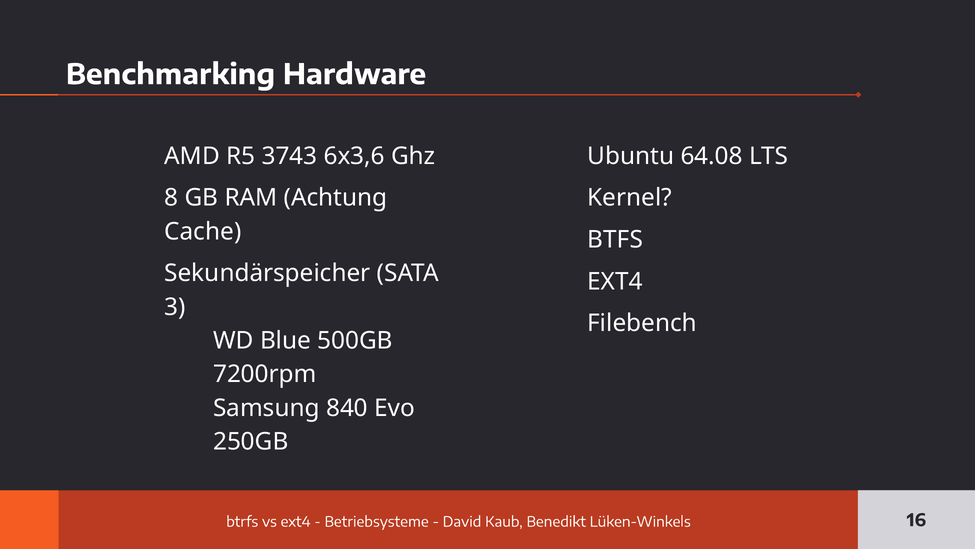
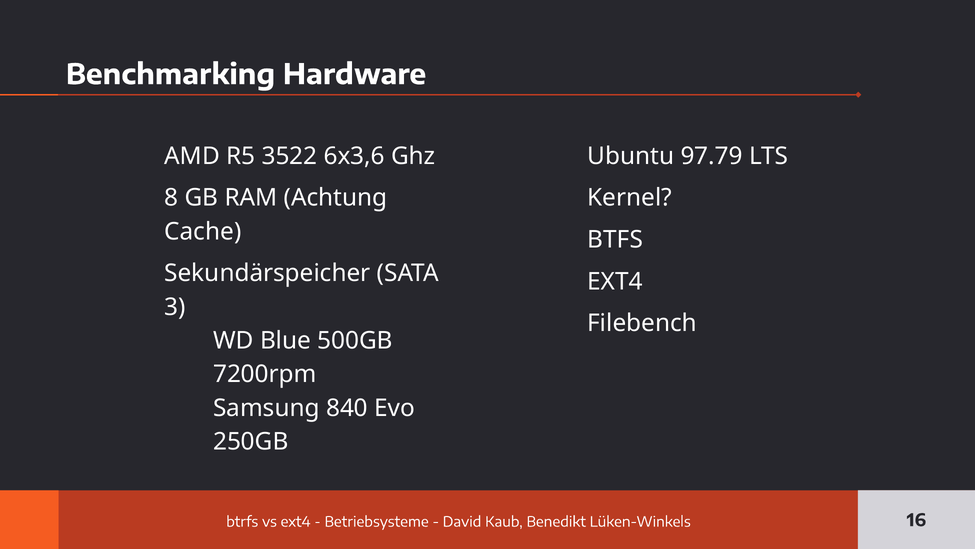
3743: 3743 -> 3522
64.08: 64.08 -> 97.79
